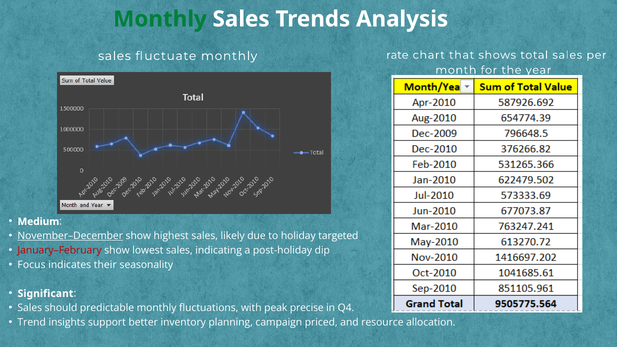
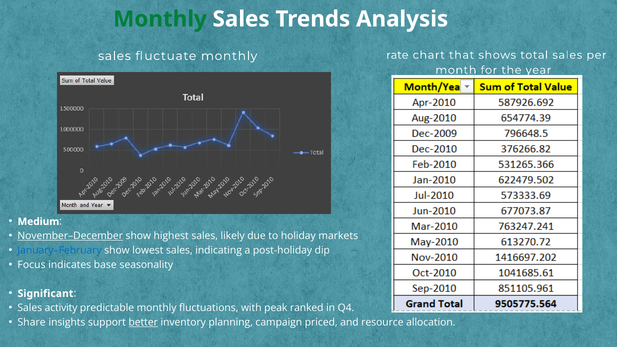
targeted: targeted -> markets
January–February colour: red -> blue
their: their -> base
should: should -> activity
precise: precise -> ranked
Trend: Trend -> Share
better underline: none -> present
